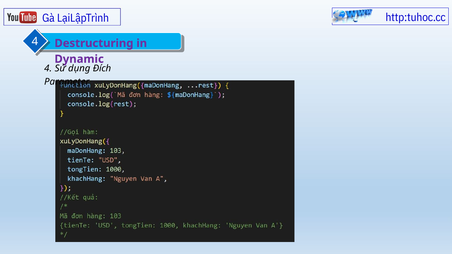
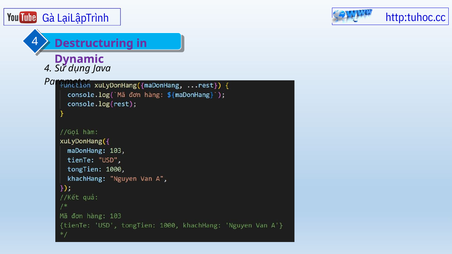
Đích: Đích -> Java
